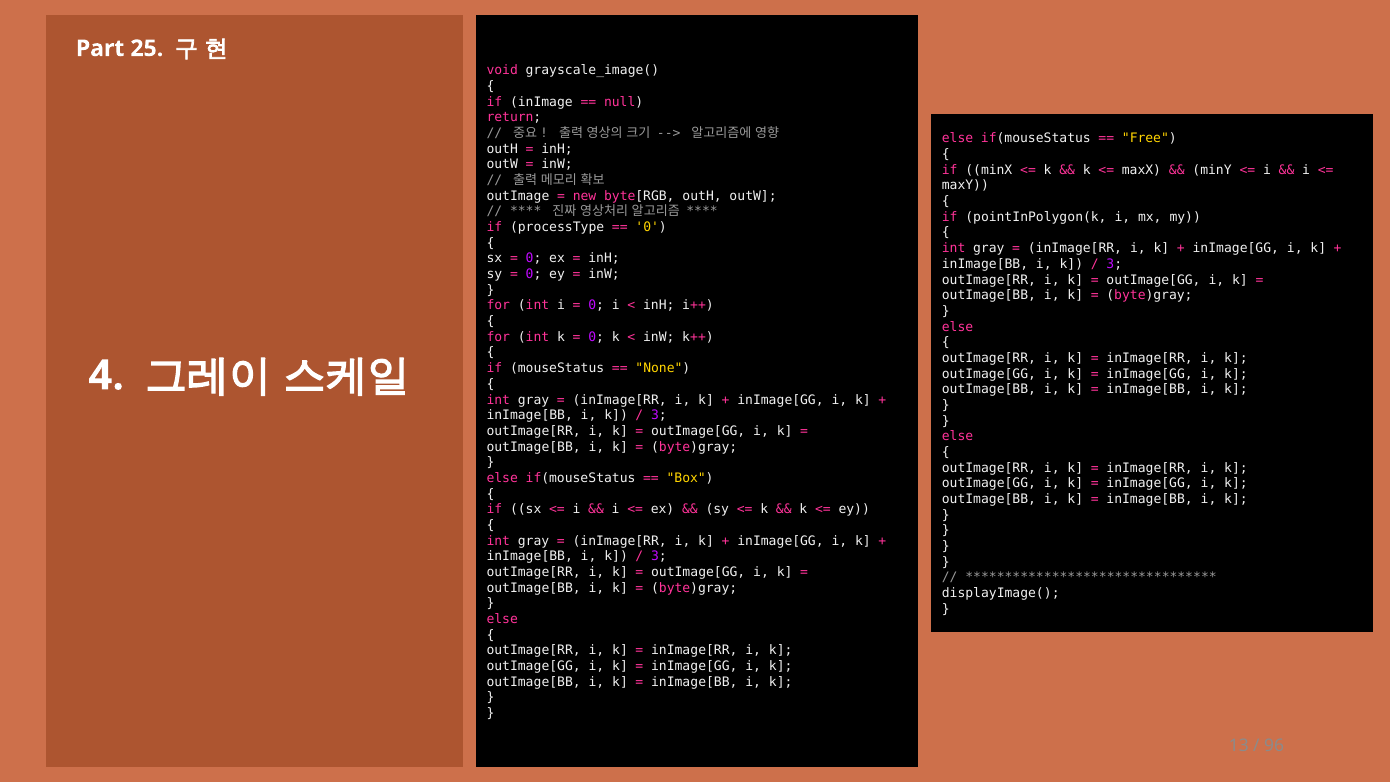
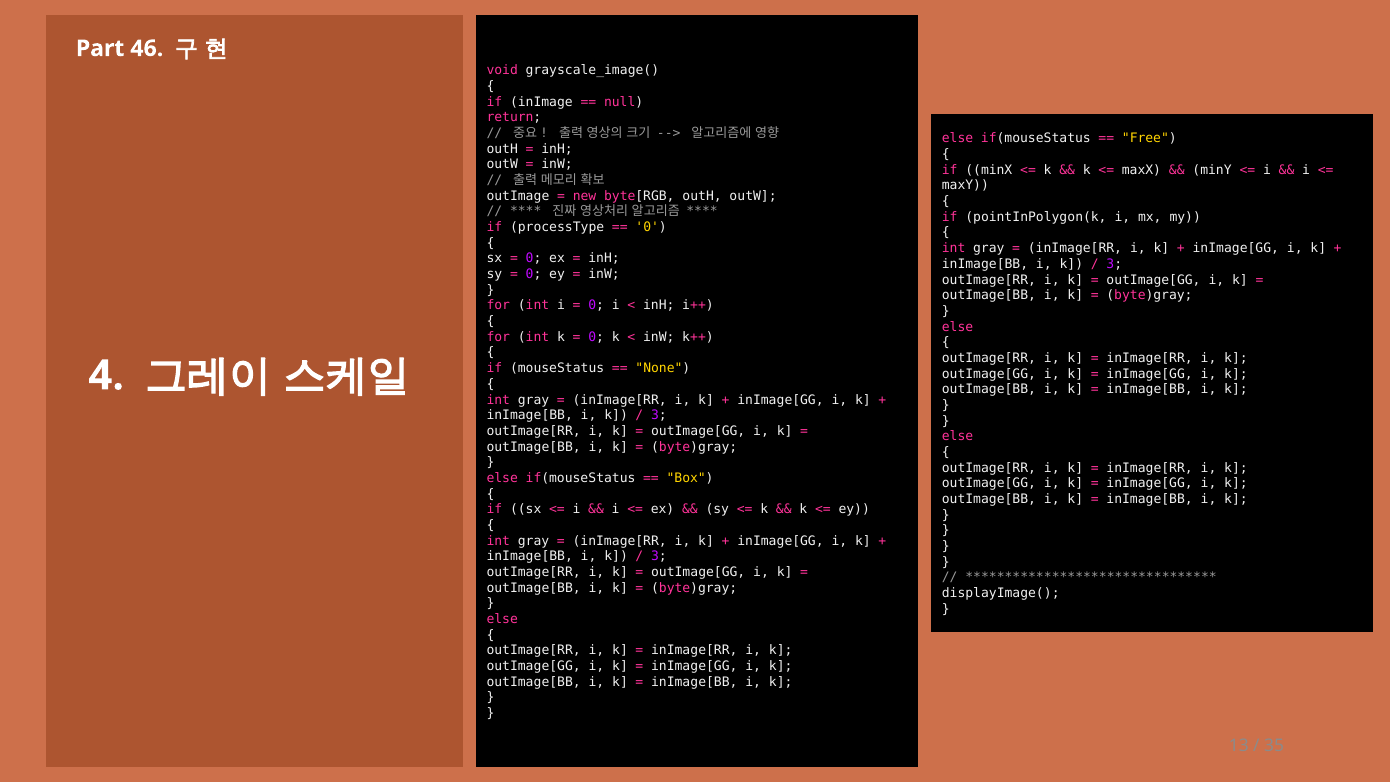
25: 25 -> 46
96: 96 -> 35
